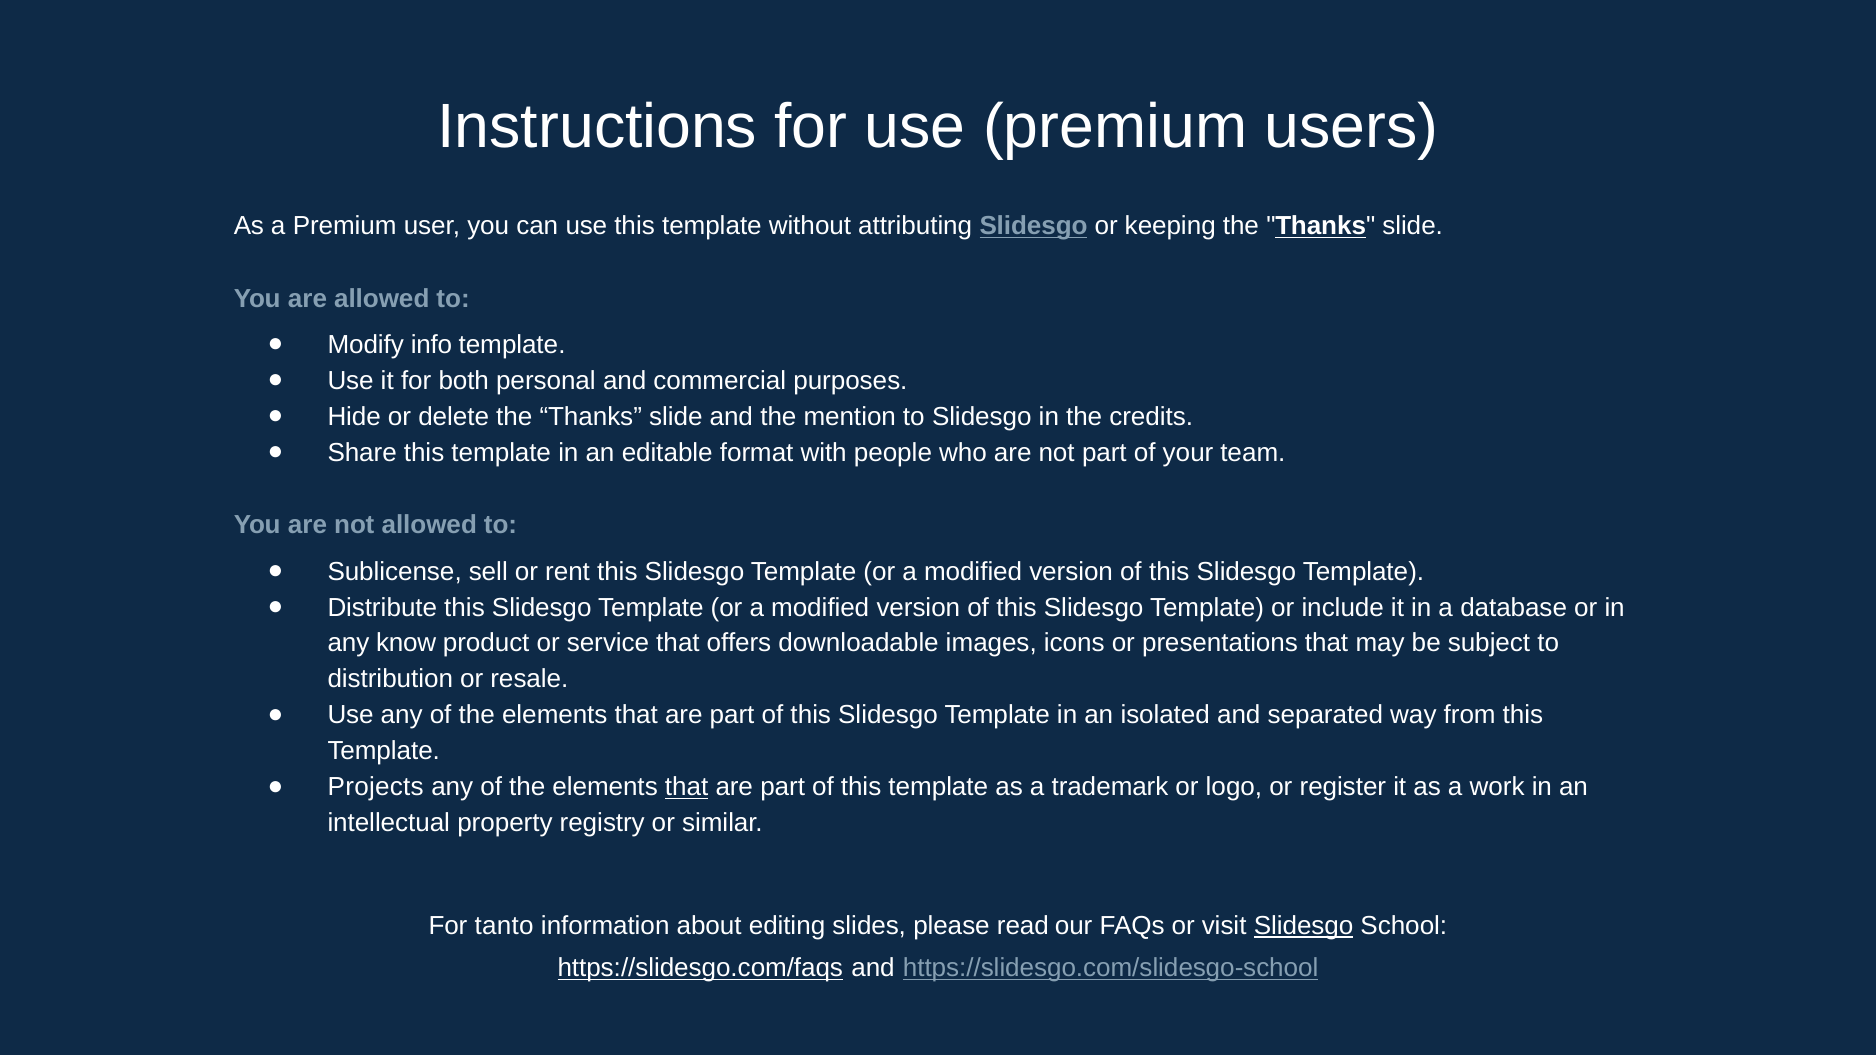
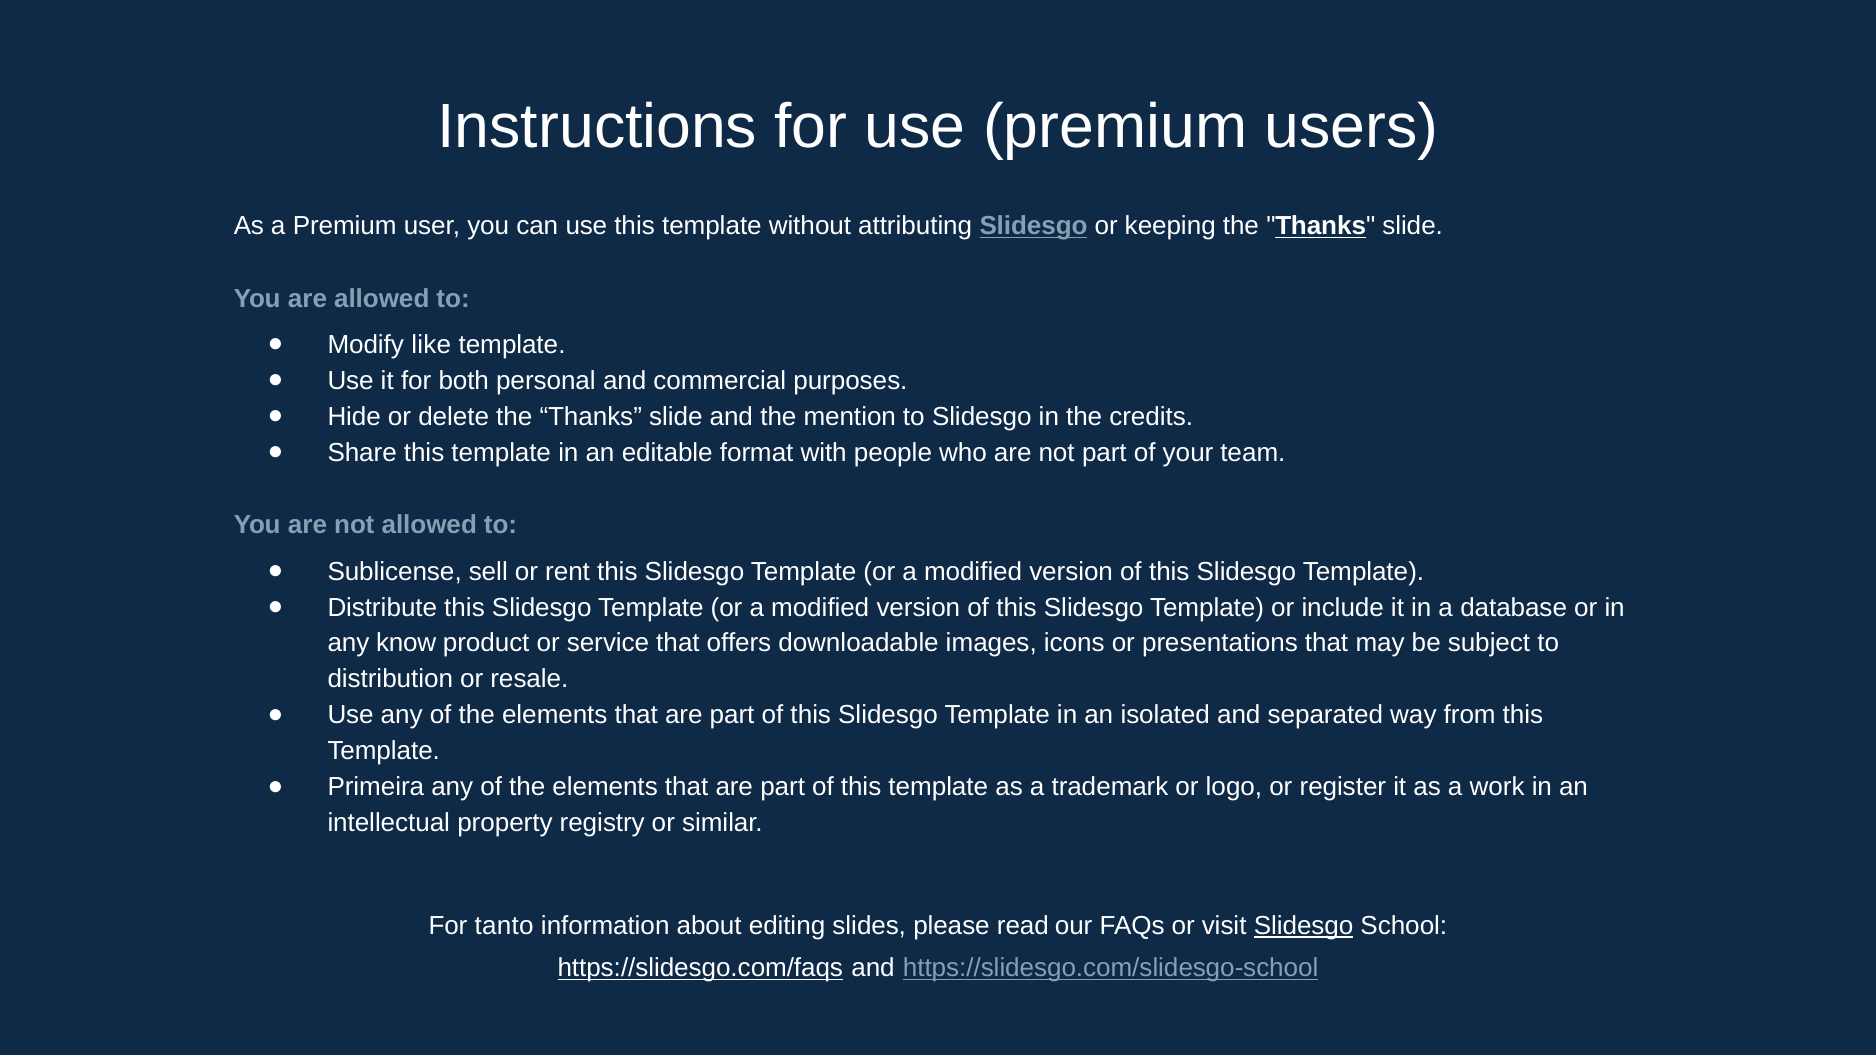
info: info -> like
Projects: Projects -> Primeira
that at (687, 787) underline: present -> none
